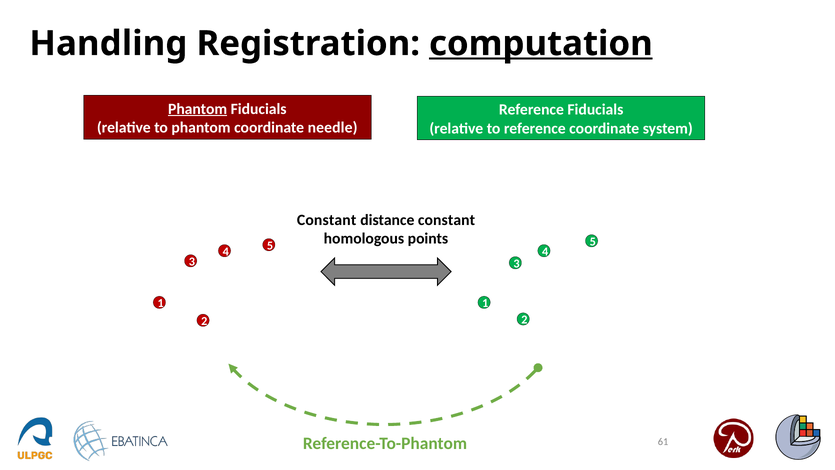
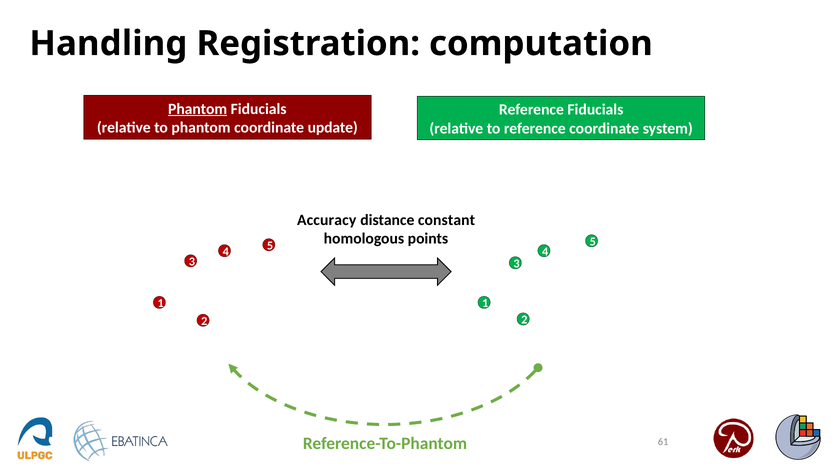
computation underline: present -> none
needle: needle -> update
Constant at (327, 220): Constant -> Accuracy
